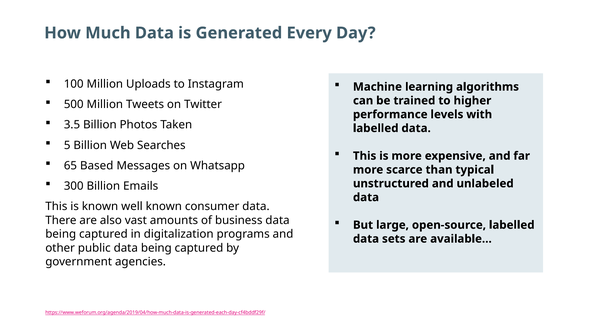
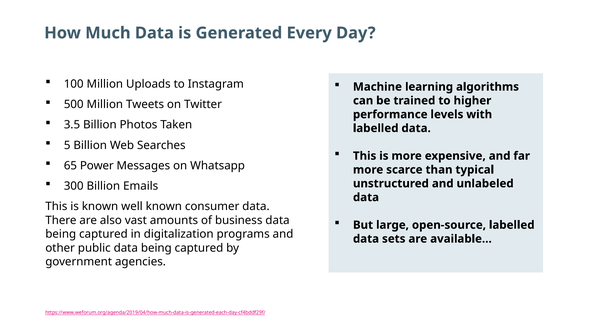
Based: Based -> Power
